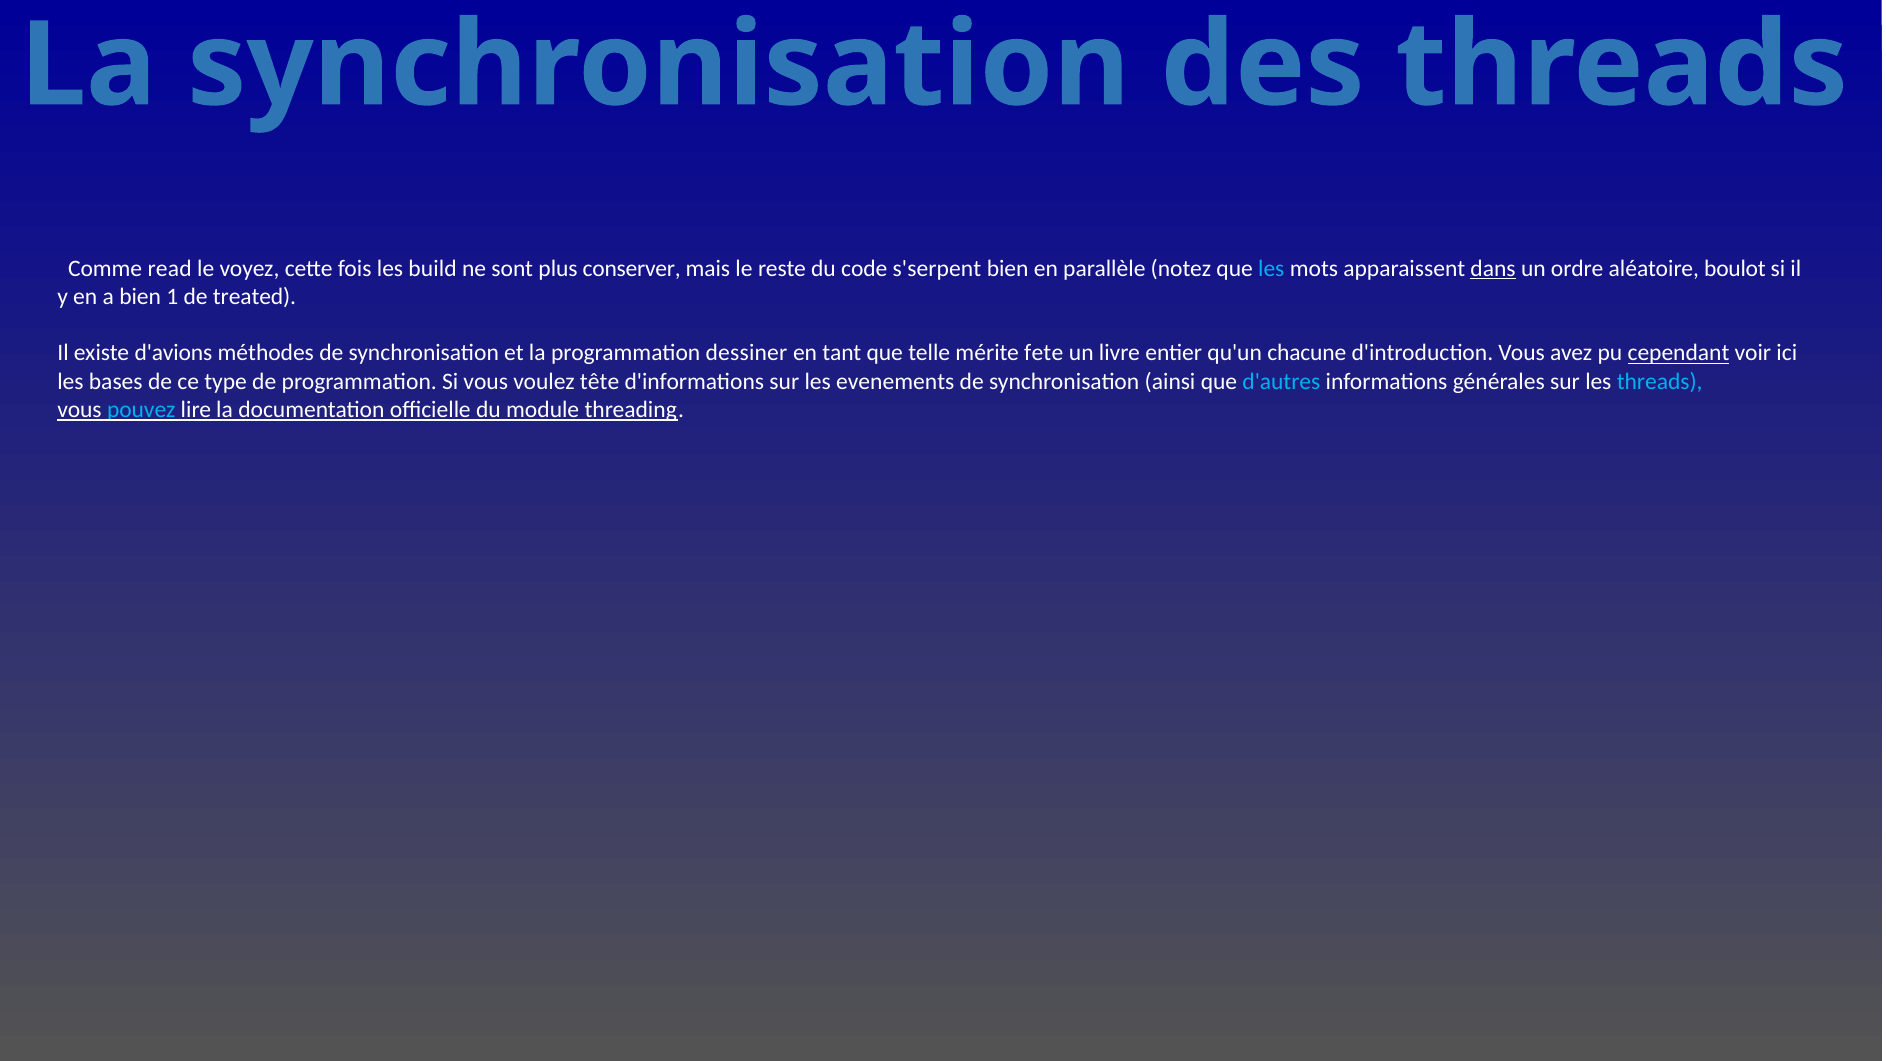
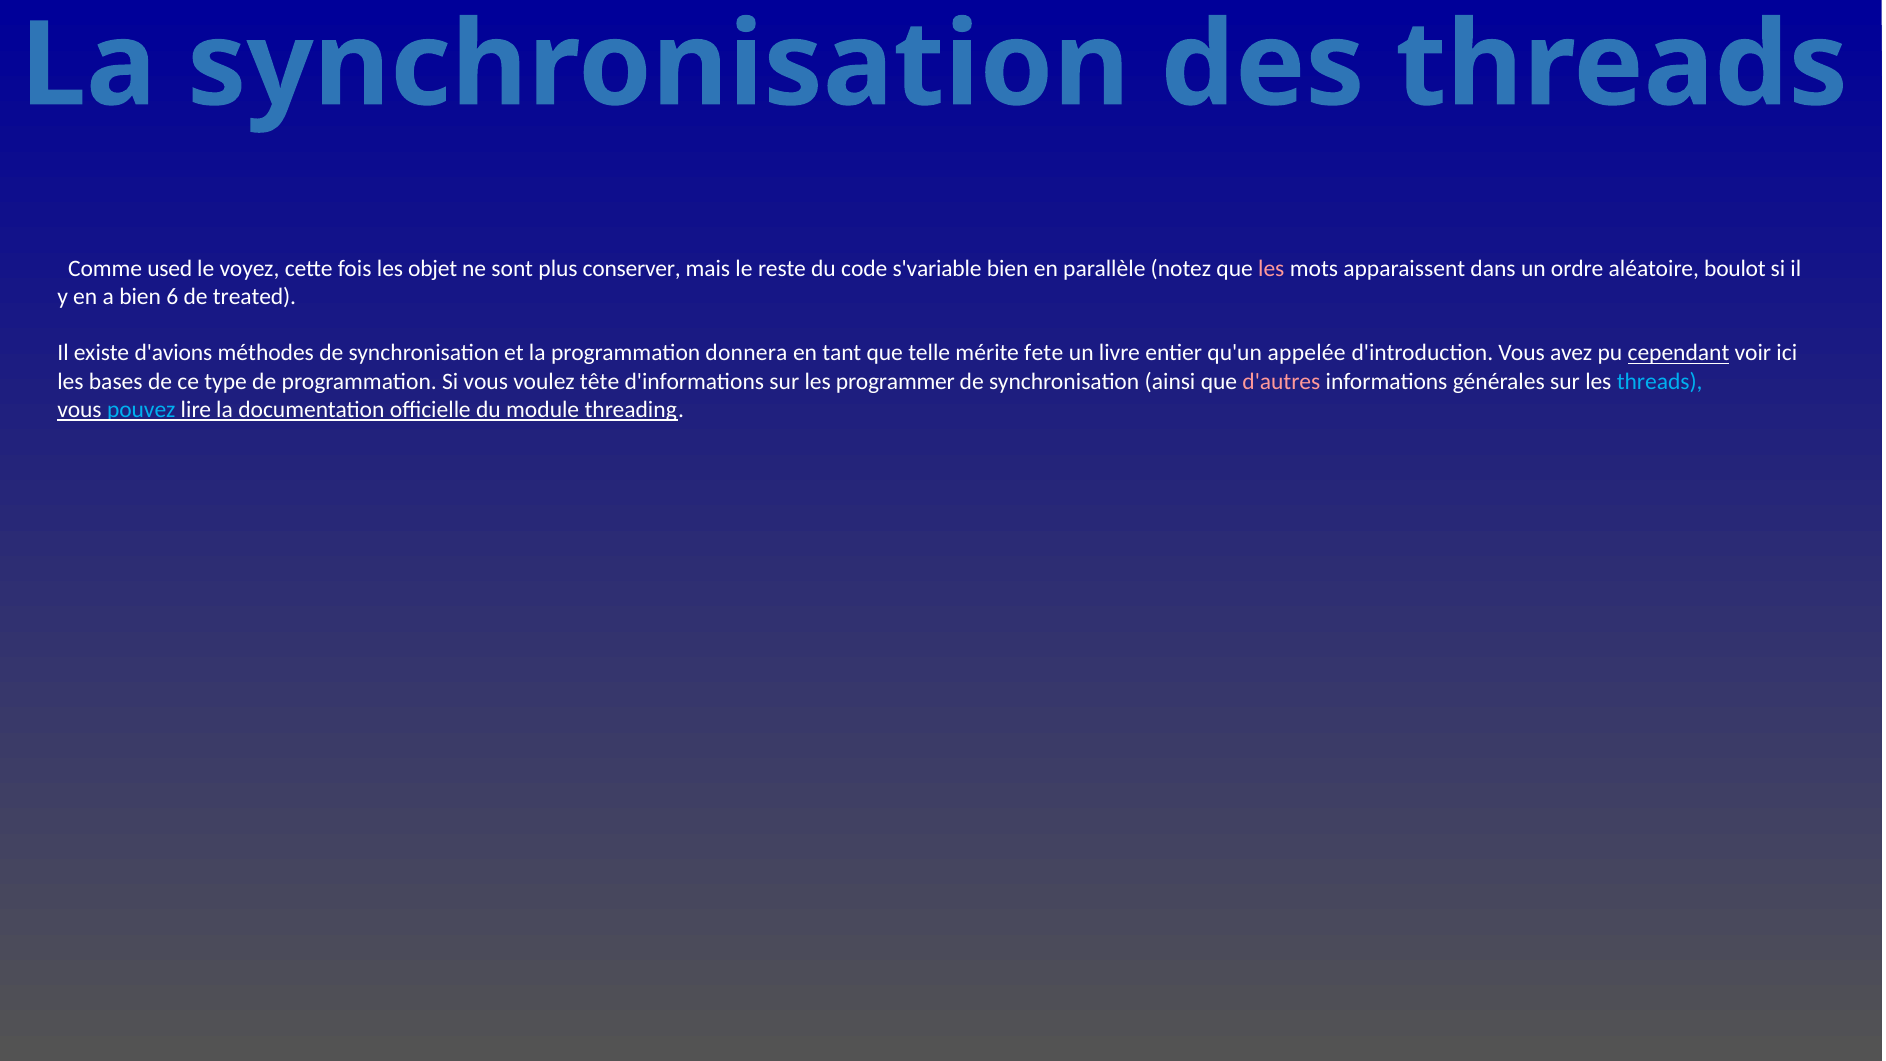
read: read -> used
build: build -> objet
s'serpent: s'serpent -> s'variable
les at (1271, 268) colour: light blue -> pink
dans underline: present -> none
1: 1 -> 6
dessiner: dessiner -> donnera
chacune: chacune -> appelée
evenements: evenements -> programmer
d'autres colour: light blue -> pink
